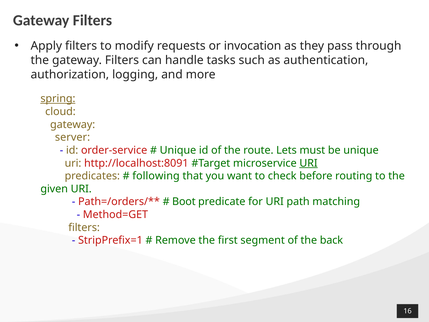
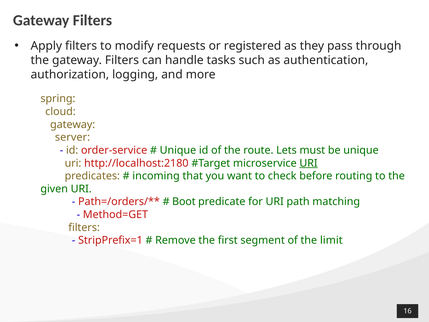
invocation: invocation -> registered
spring underline: present -> none
http://localhost:8091: http://localhost:8091 -> http://localhost:2180
following: following -> incoming
back: back -> limit
